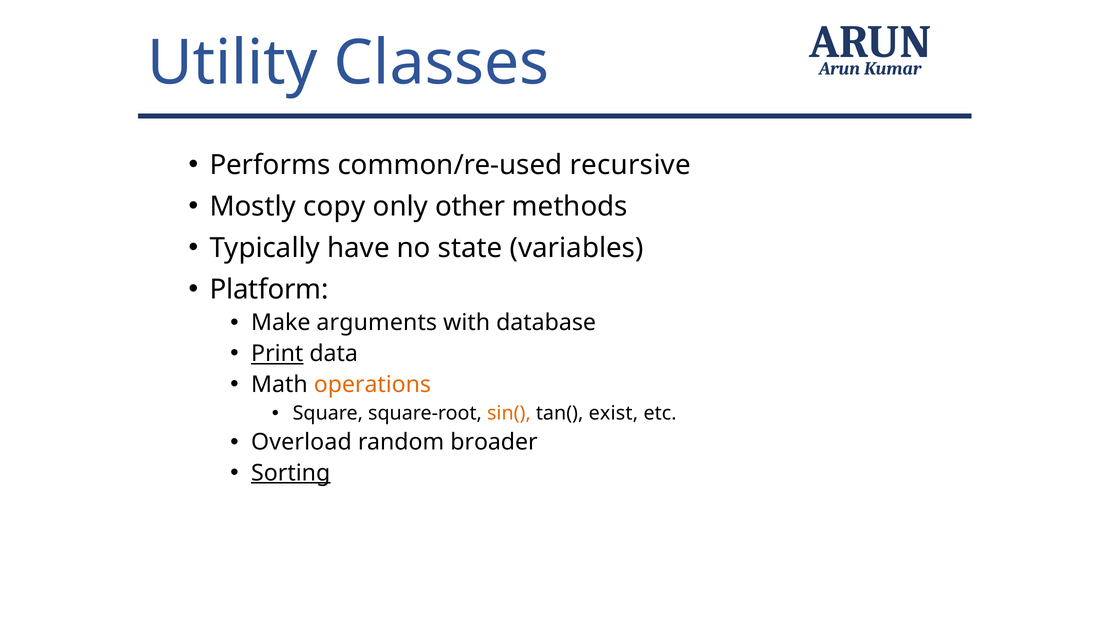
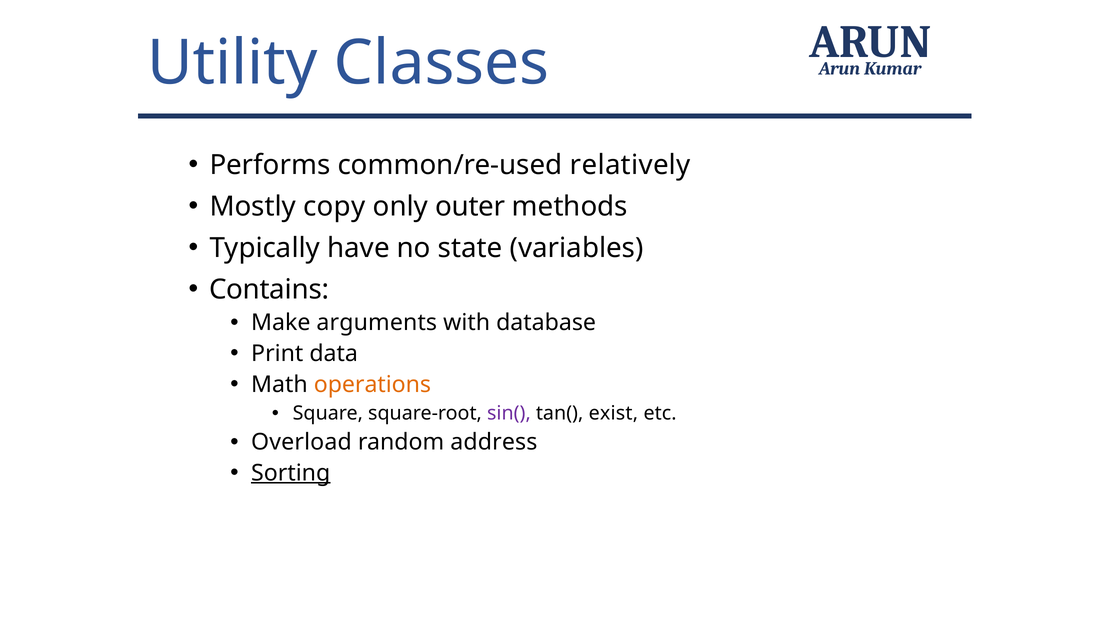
recursive: recursive -> relatively
other: other -> outer
Platform: Platform -> Contains
Print underline: present -> none
sin( colour: orange -> purple
broader: broader -> address
